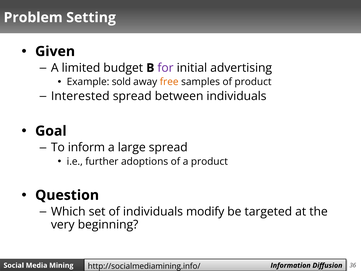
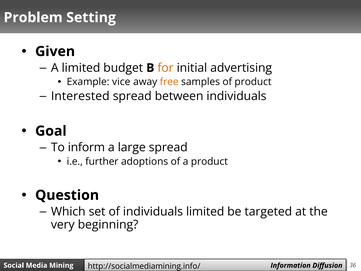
for colour: purple -> orange
sold: sold -> vice
individuals modify: modify -> limited
